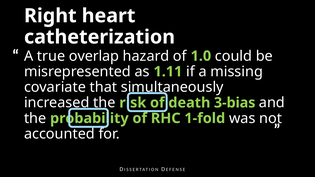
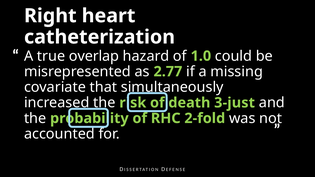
1.11: 1.11 -> 2.77
3-bias: 3-bias -> 3-just
1-fold: 1-fold -> 2-fold
